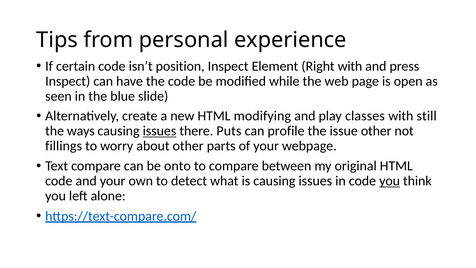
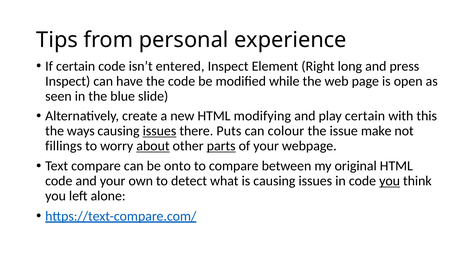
position: position -> entered
Right with: with -> long
play classes: classes -> certain
still: still -> this
profile: profile -> colour
issue other: other -> make
about underline: none -> present
parts underline: none -> present
